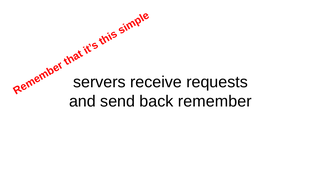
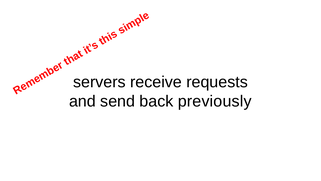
remember: remember -> previously
